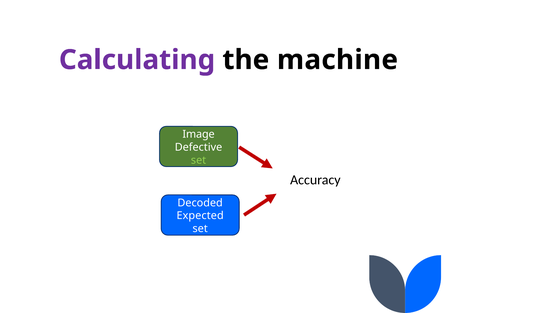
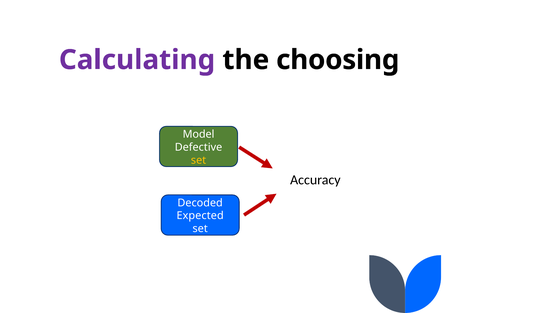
machine: machine -> choosing
Image: Image -> Model
set at (199, 160) colour: light green -> yellow
